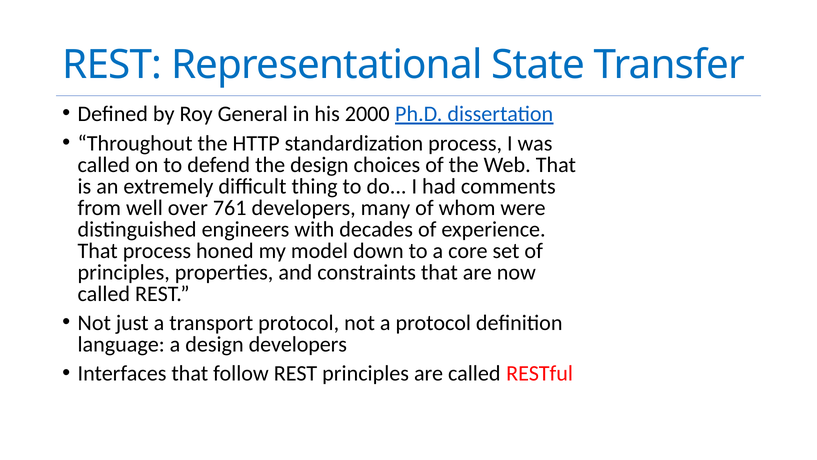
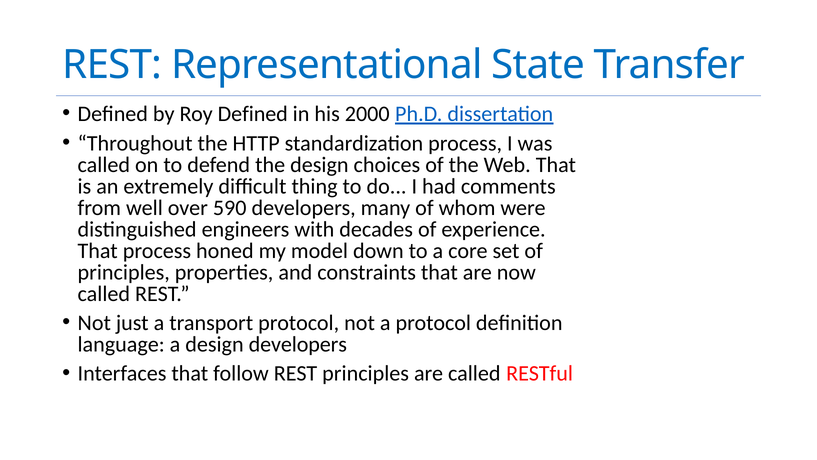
Roy General: General -> Defined
761: 761 -> 590
